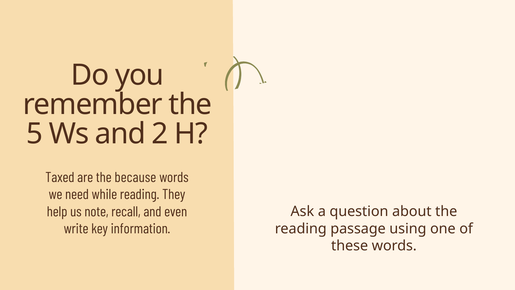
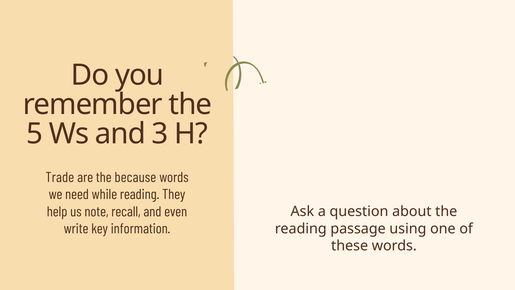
2: 2 -> 3
Taxed: Taxed -> Trade
